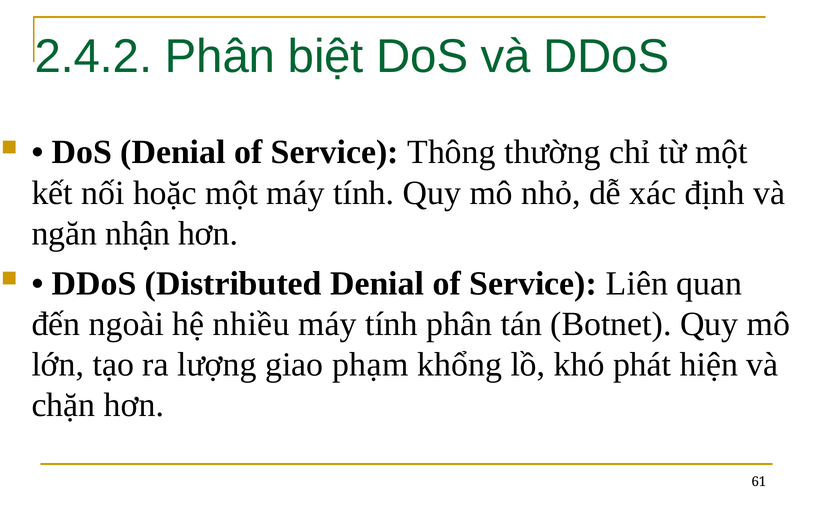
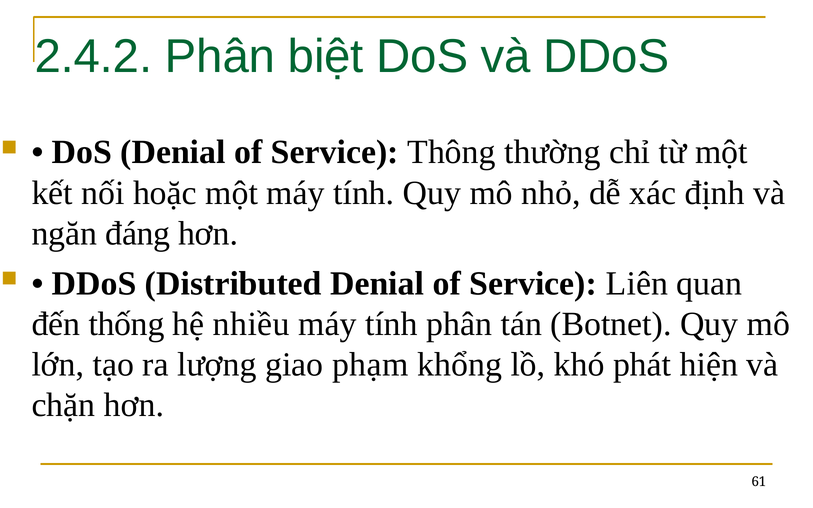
nhận: nhận -> đáng
ngoài: ngoài -> thống
